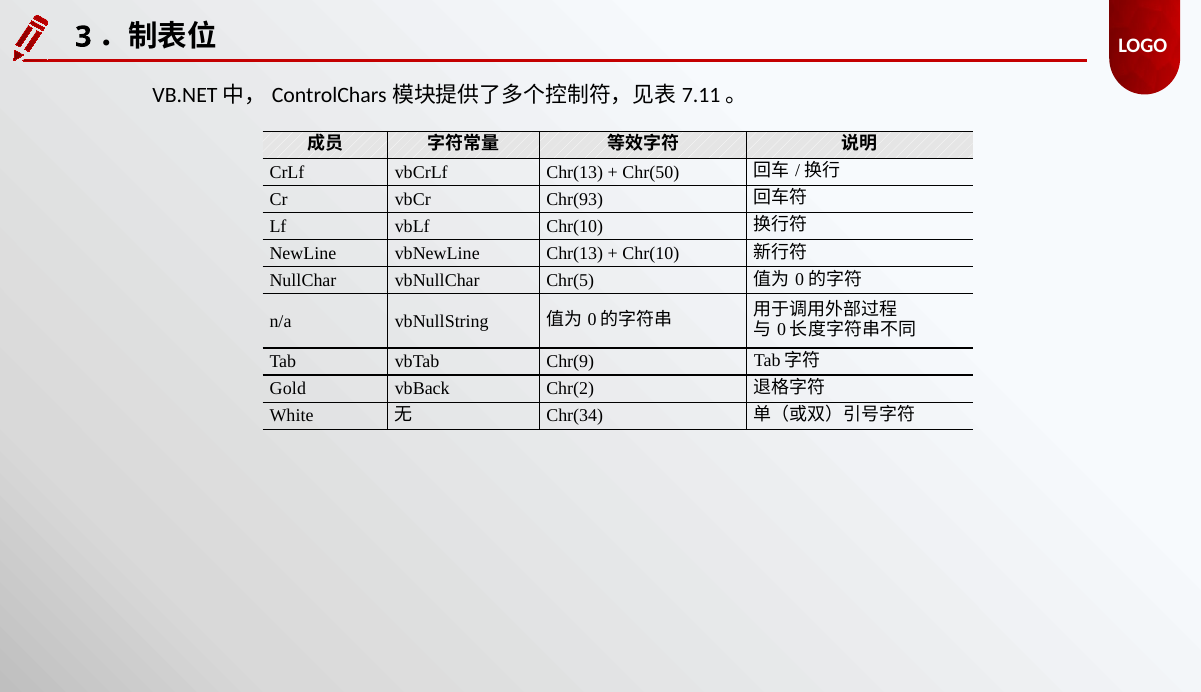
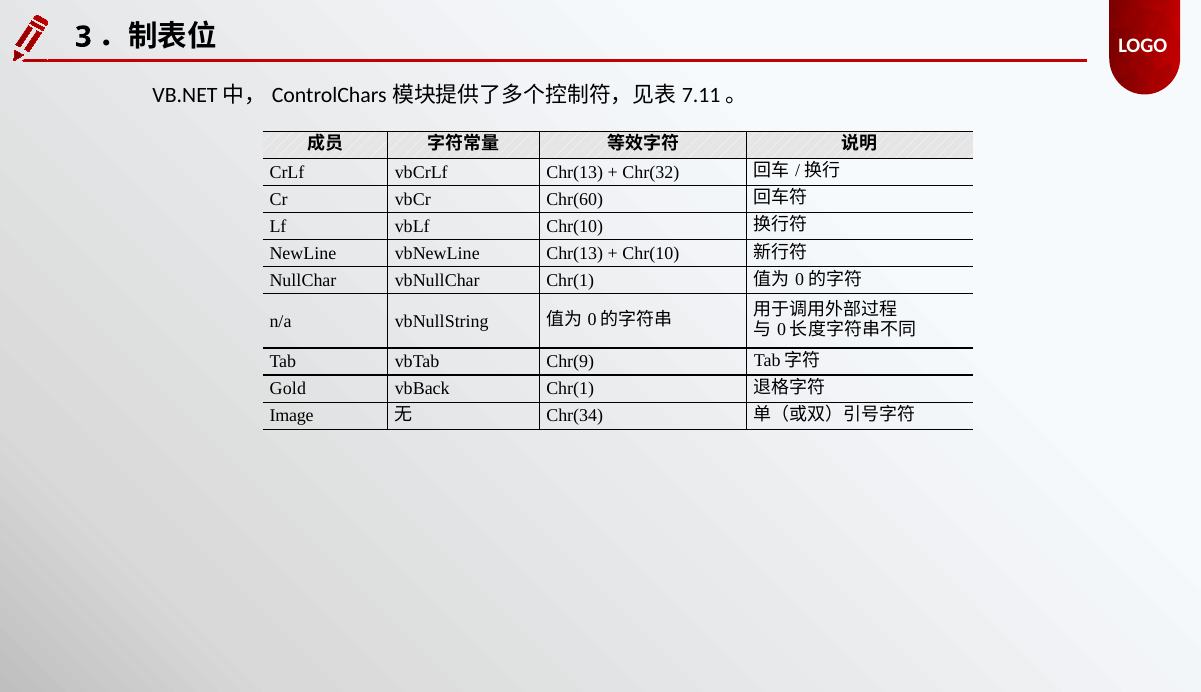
Chr(50: Chr(50 -> Chr(32
Chr(93: Chr(93 -> Chr(60
vbNullChar Chr(5: Chr(5 -> Chr(1
vbBack Chr(2: Chr(2 -> Chr(1
White: White -> Image
